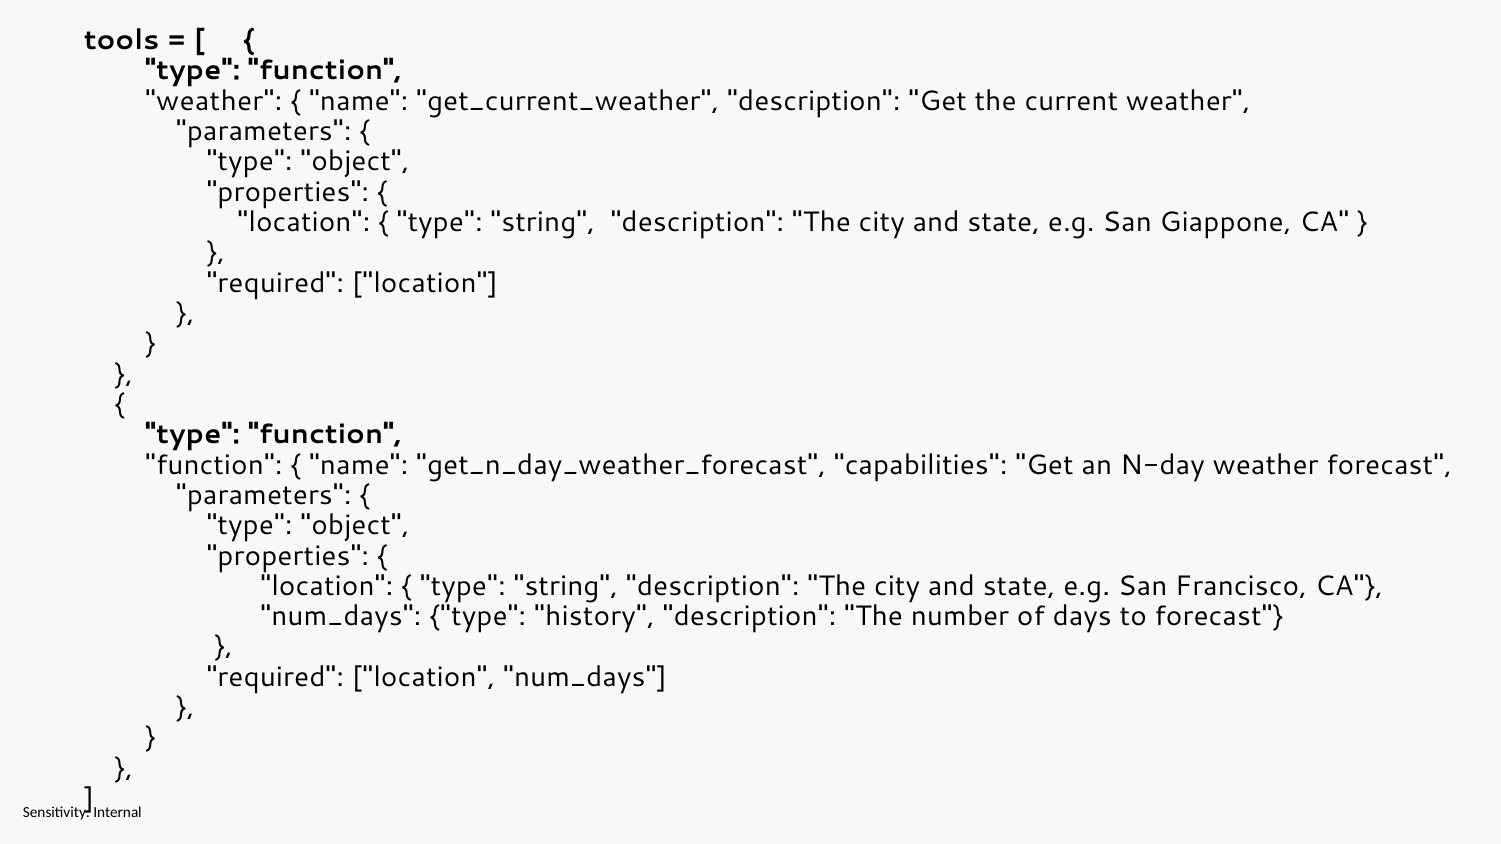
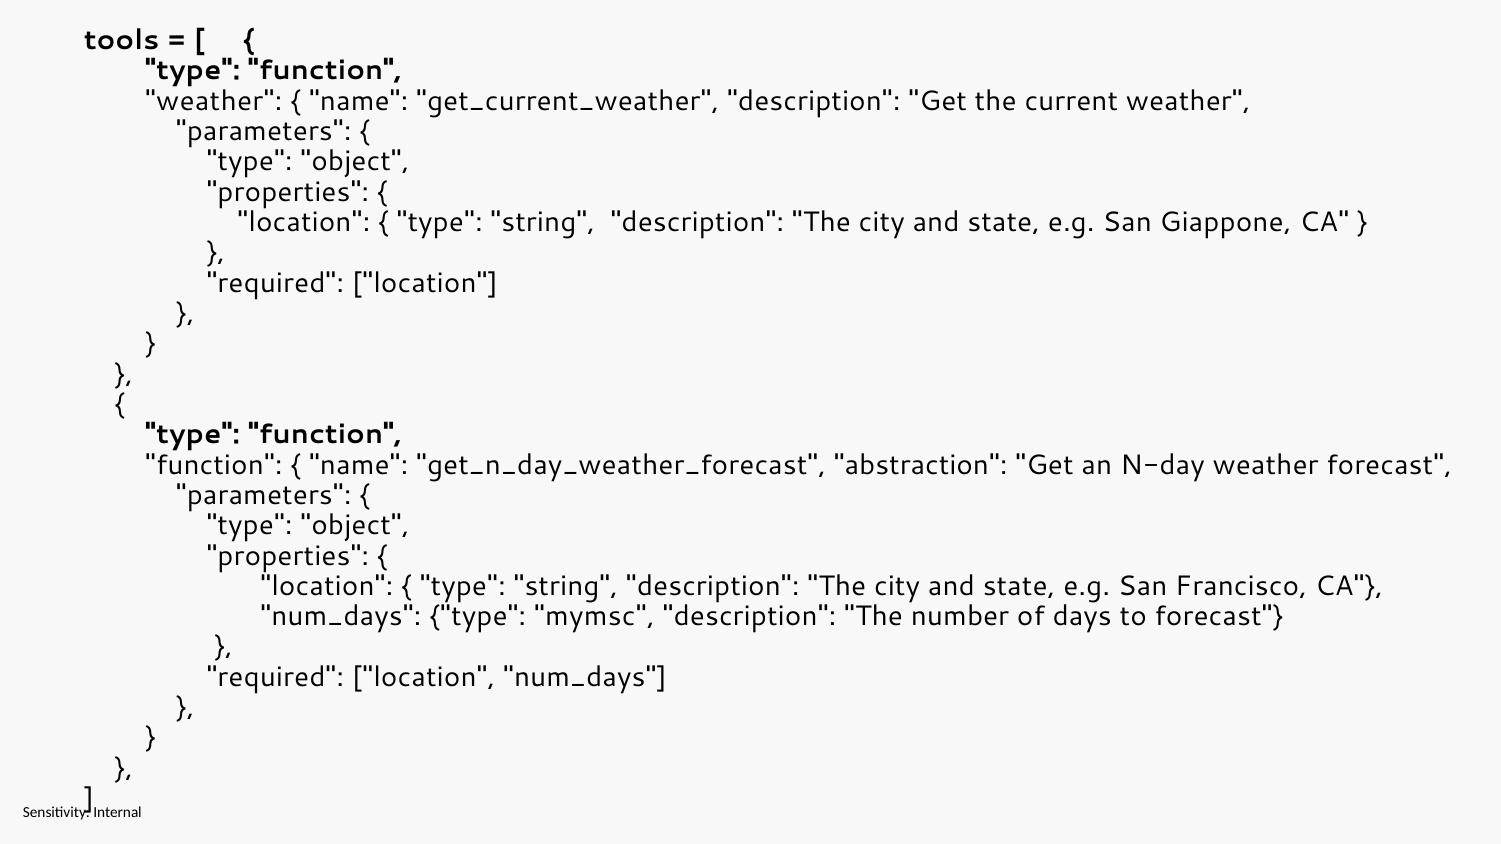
capabilities: capabilities -> abstraction
history: history -> mymsc
